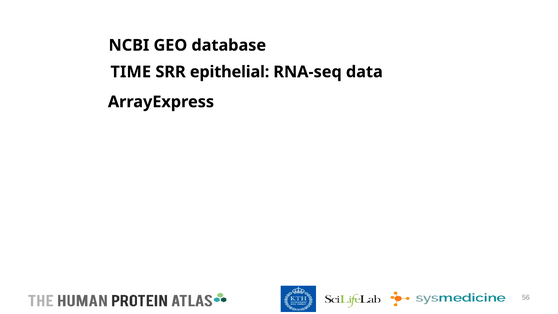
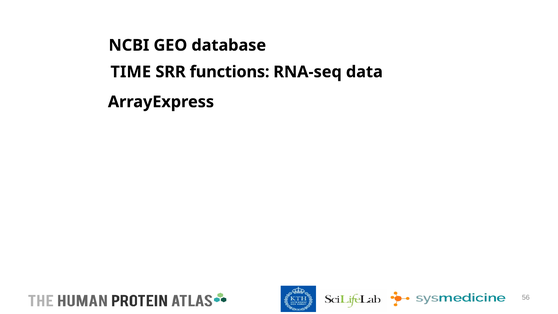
epithelial: epithelial -> functions
